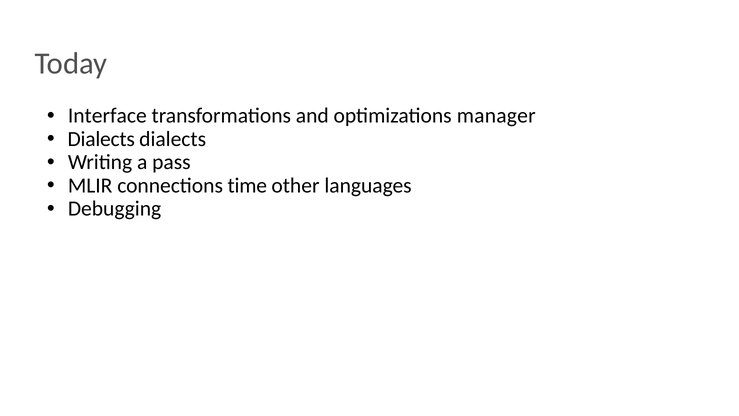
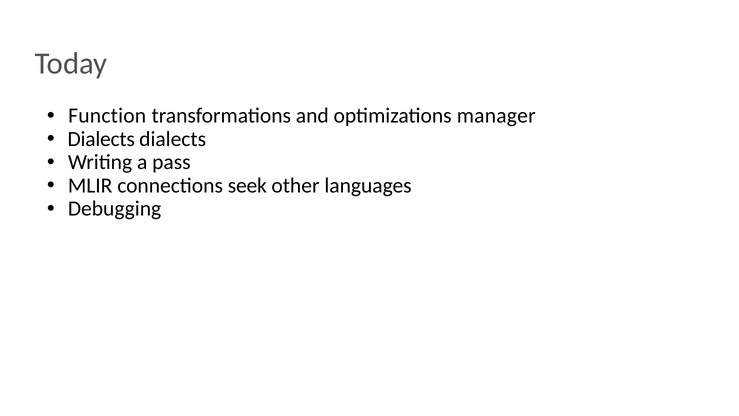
Interface: Interface -> Function
time: time -> seek
